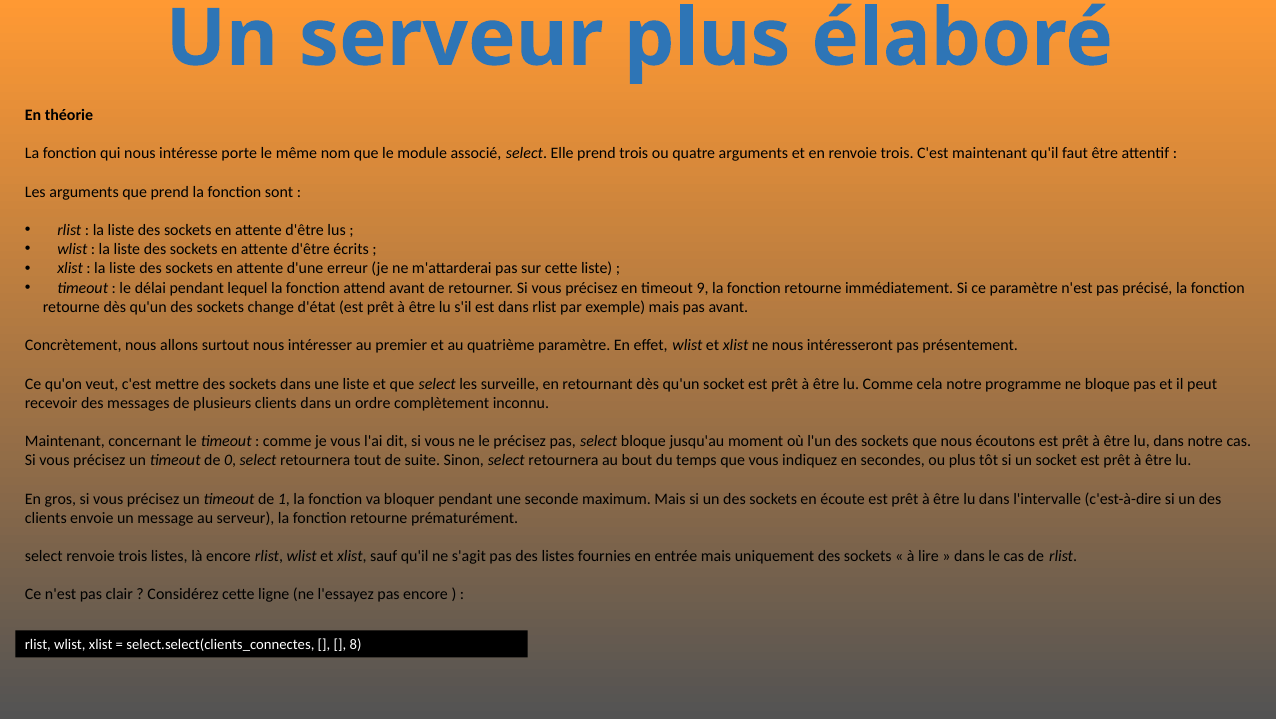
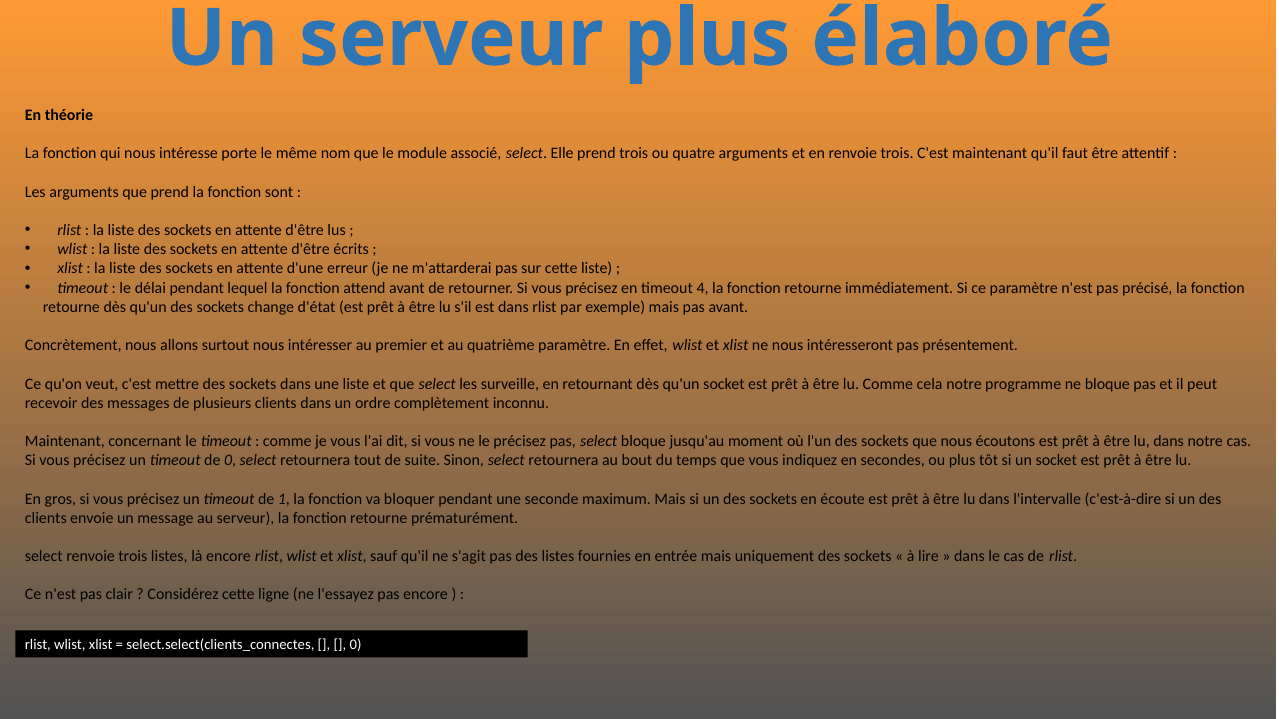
9: 9 -> 4
8 at (356, 645): 8 -> 0
